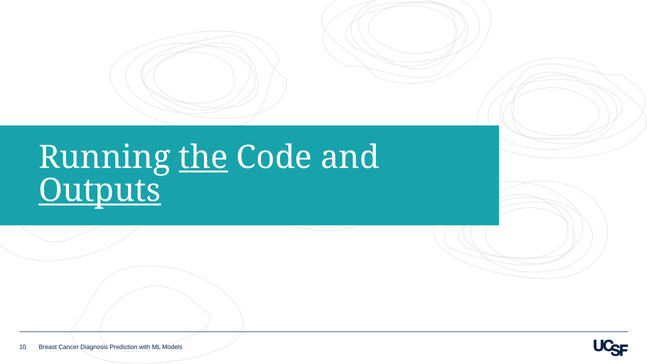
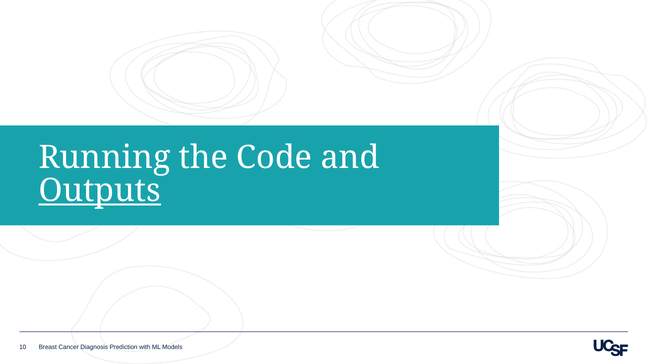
the underline: present -> none
